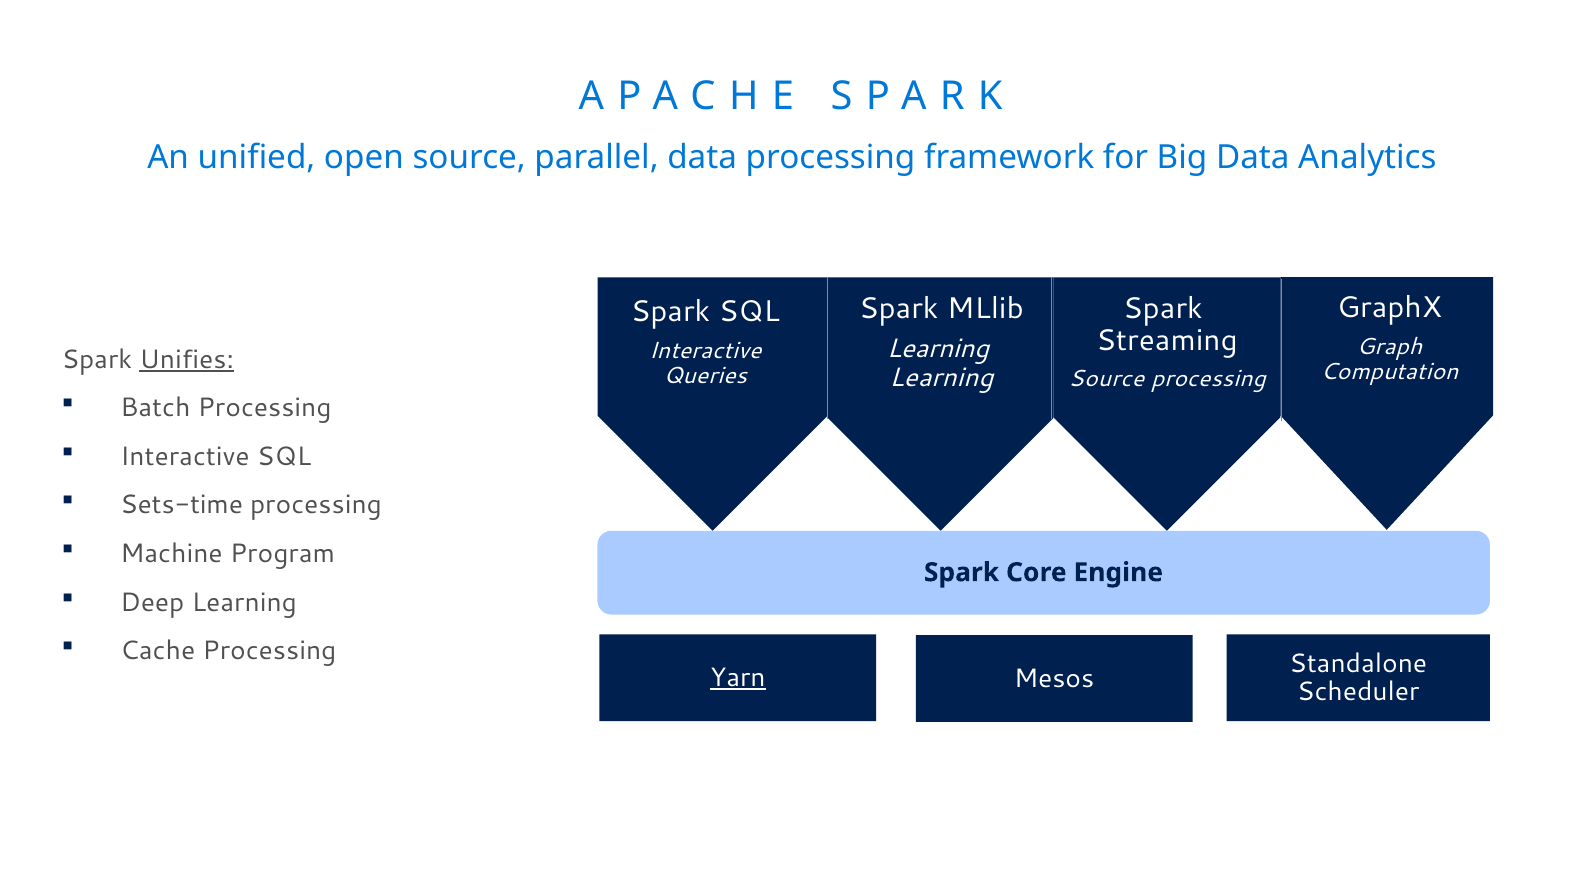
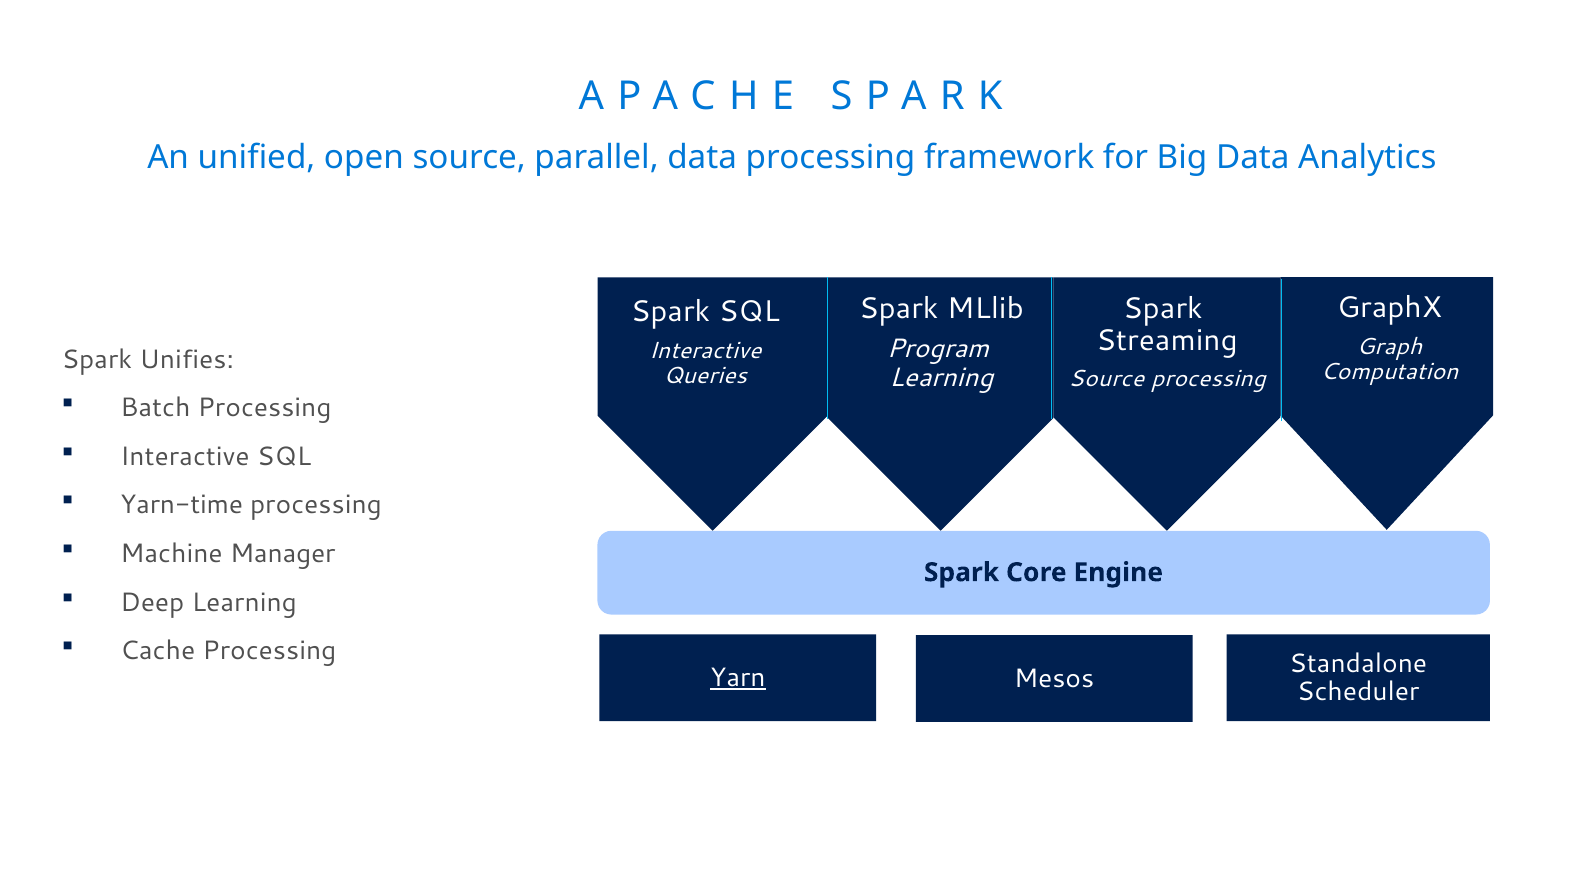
Learning at (938, 349): Learning -> Program
Unifies underline: present -> none
Sets-time: Sets-time -> Yarn-time
Program: Program -> Manager
